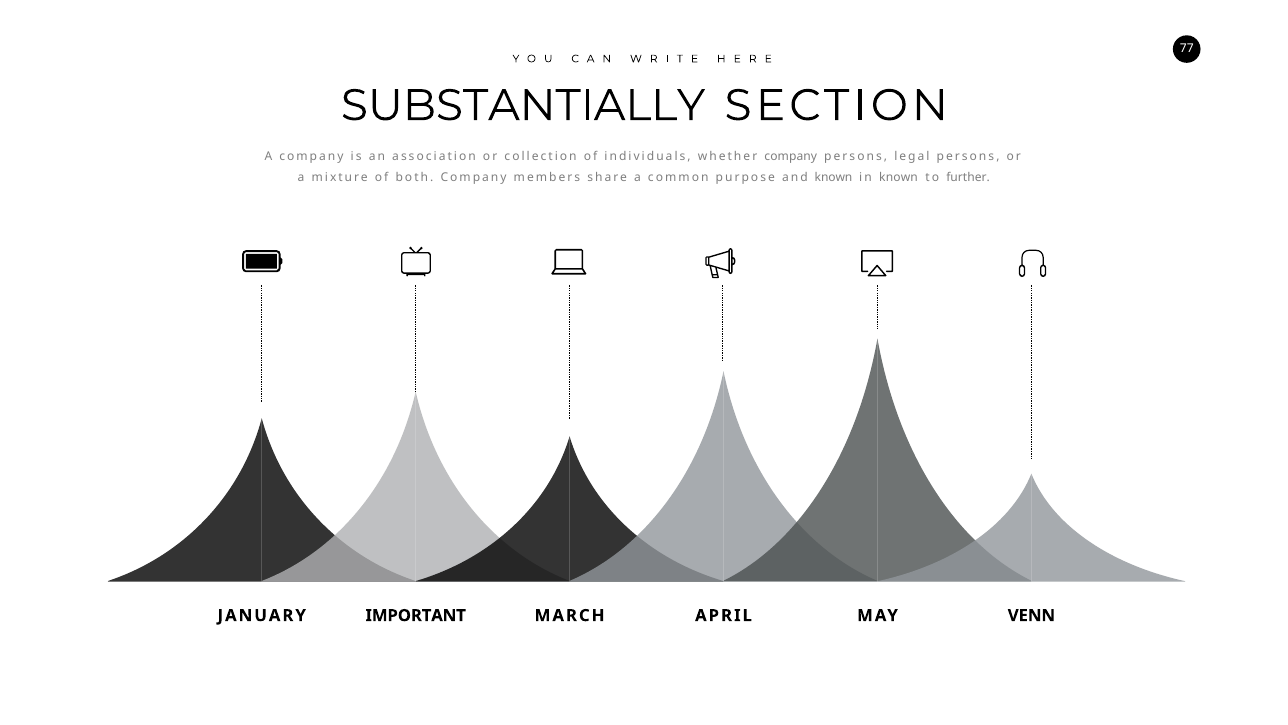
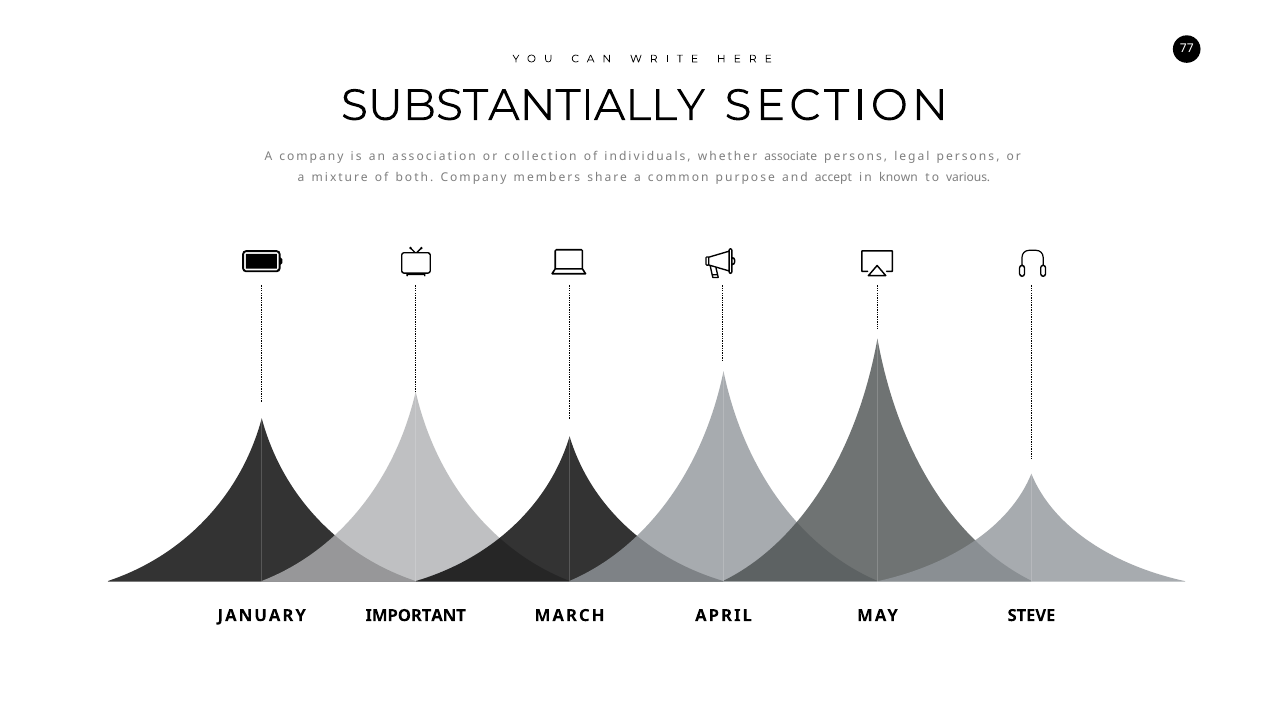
whether company: company -> associate
and known: known -> accept
further: further -> various
VENN: VENN -> STEVE
